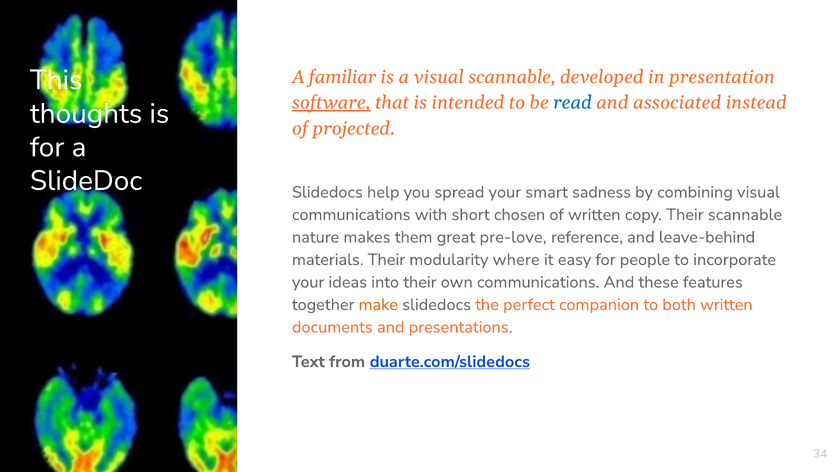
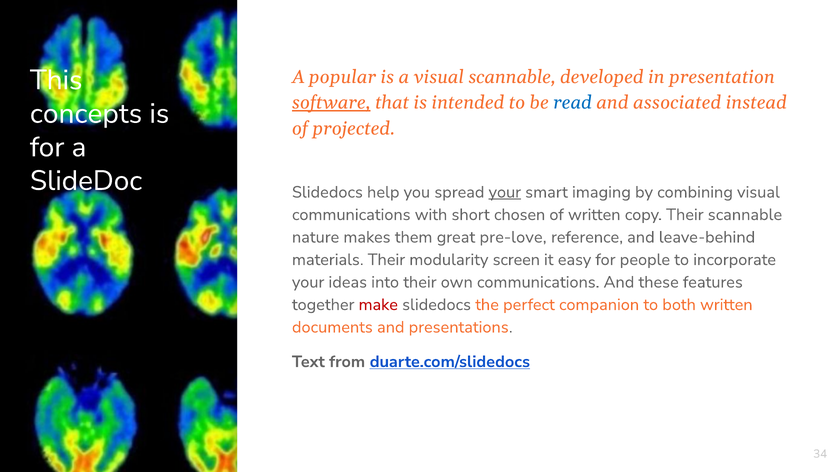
familiar: familiar -> popular
thoughts: thoughts -> concepts
your at (505, 192) underline: none -> present
sadness: sadness -> imaging
where: where -> screen
make colour: orange -> red
